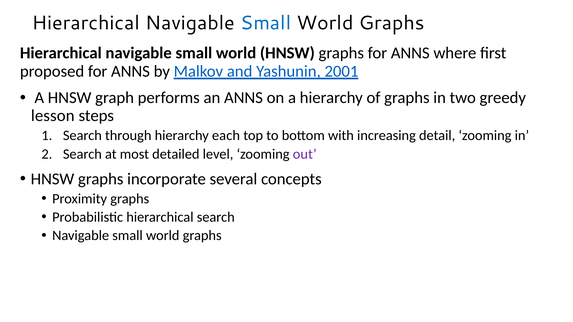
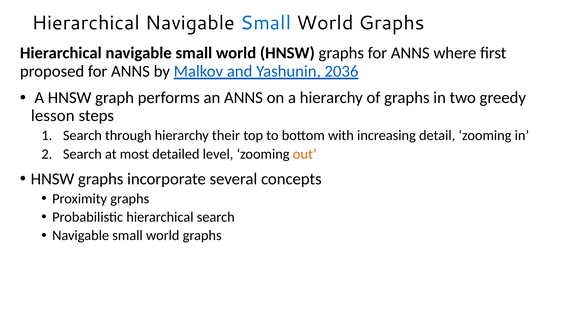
2001: 2001 -> 2036
each: each -> their
out colour: purple -> orange
